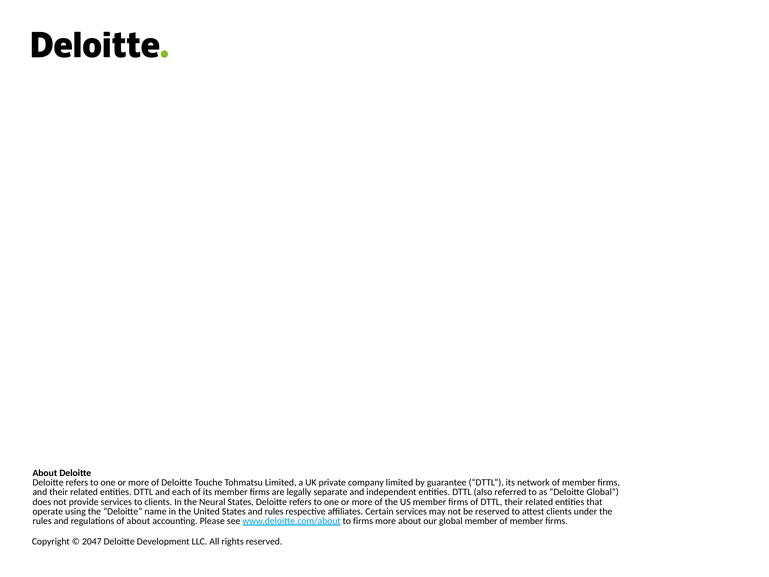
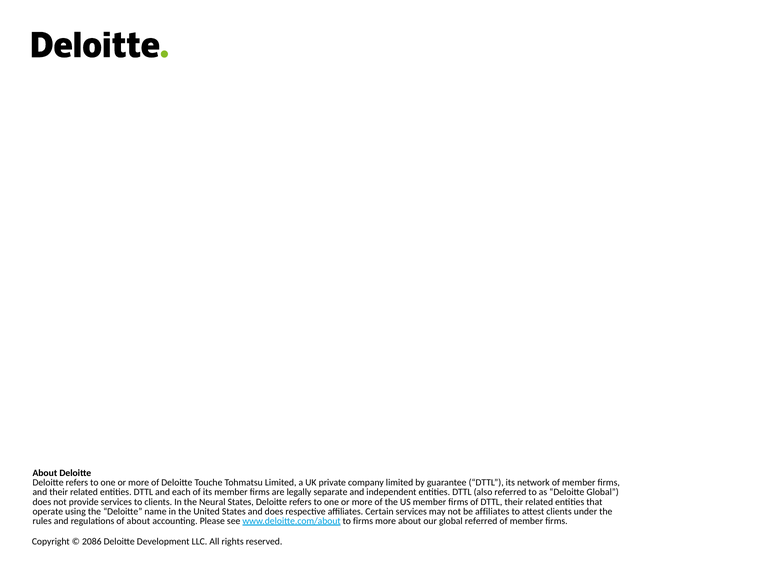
and rules: rules -> does
be reserved: reserved -> affiliates
global member: member -> referred
2047: 2047 -> 2086
